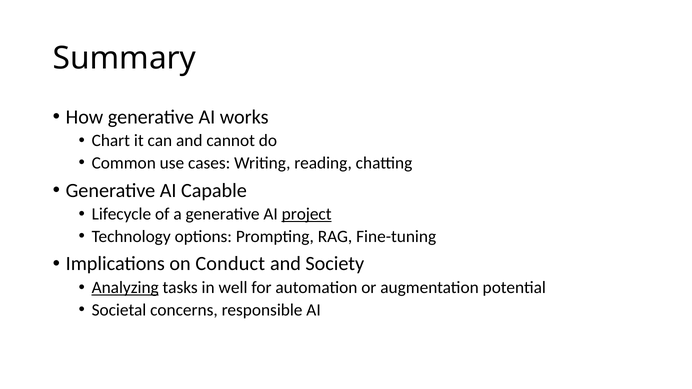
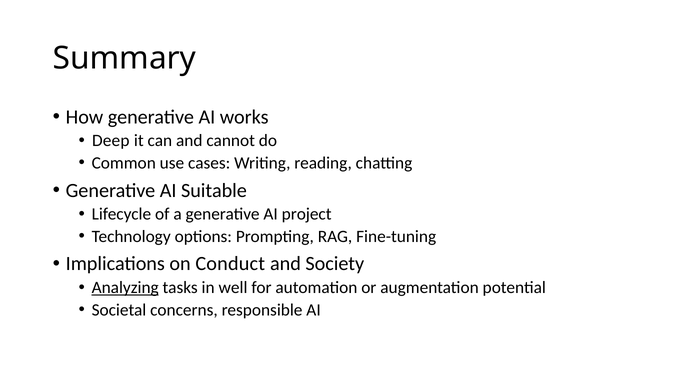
Chart: Chart -> Deep
Capable: Capable -> Suitable
project underline: present -> none
